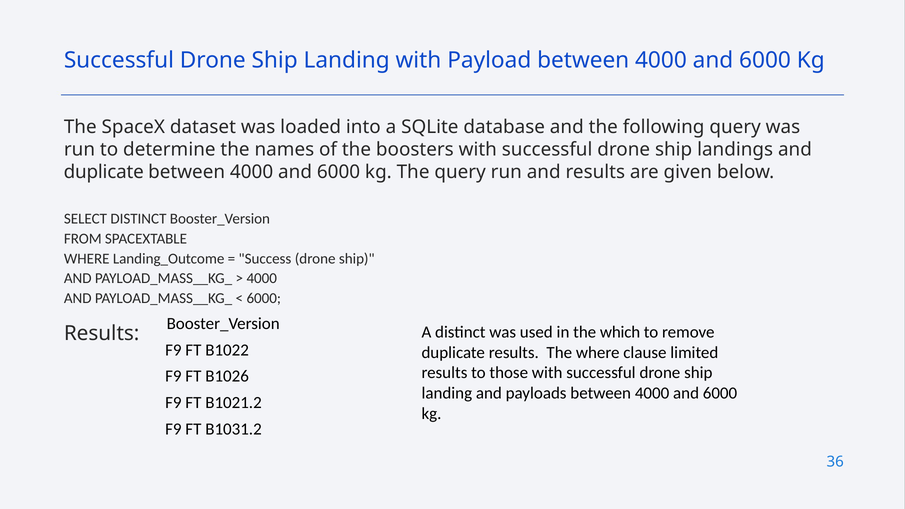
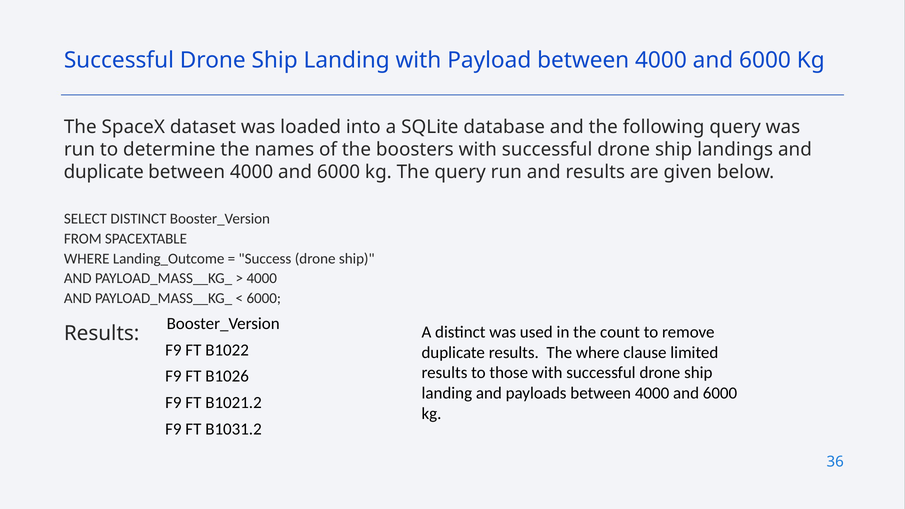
which: which -> count
